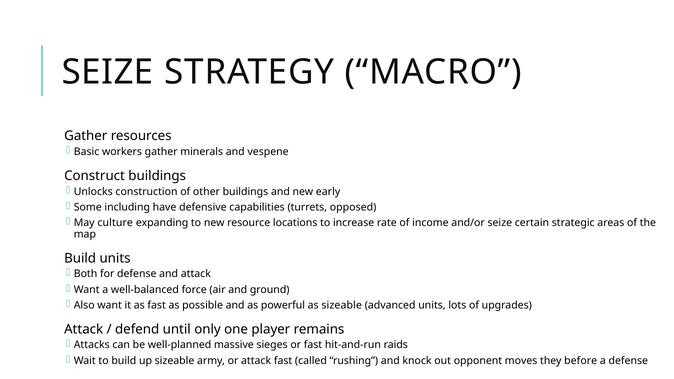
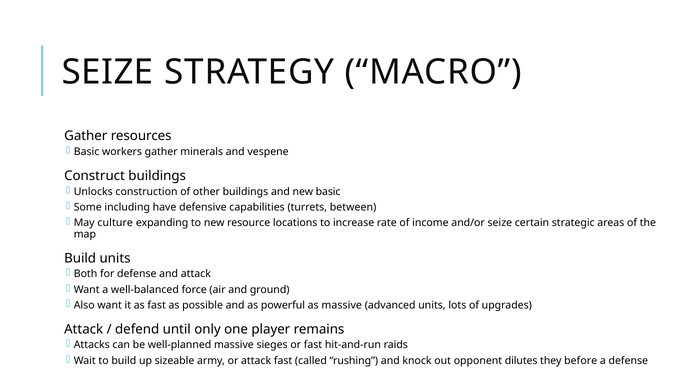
new early: early -> basic
opposed: opposed -> between
as sizeable: sizeable -> massive
moves: moves -> dilutes
